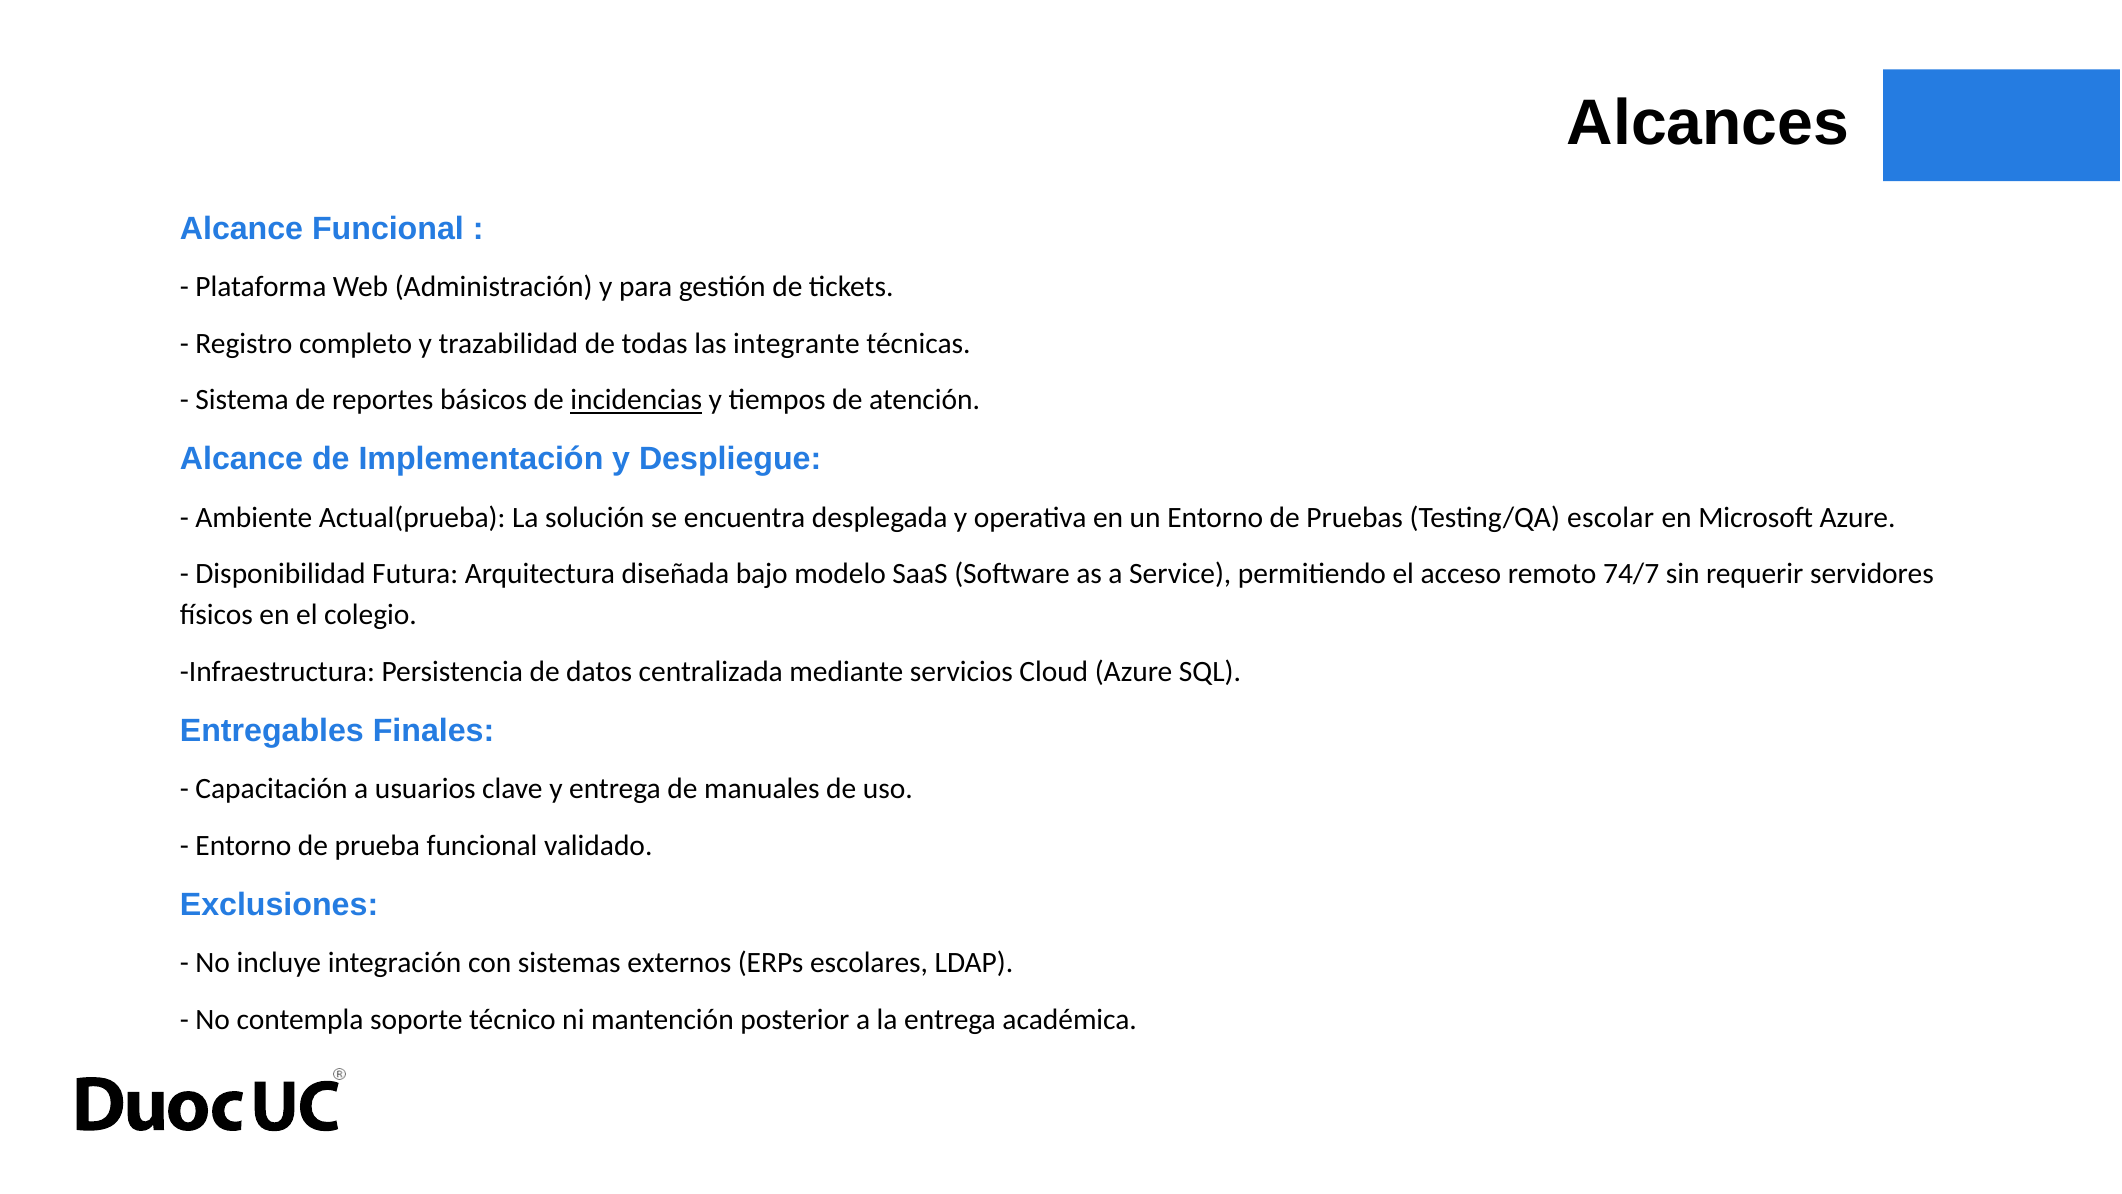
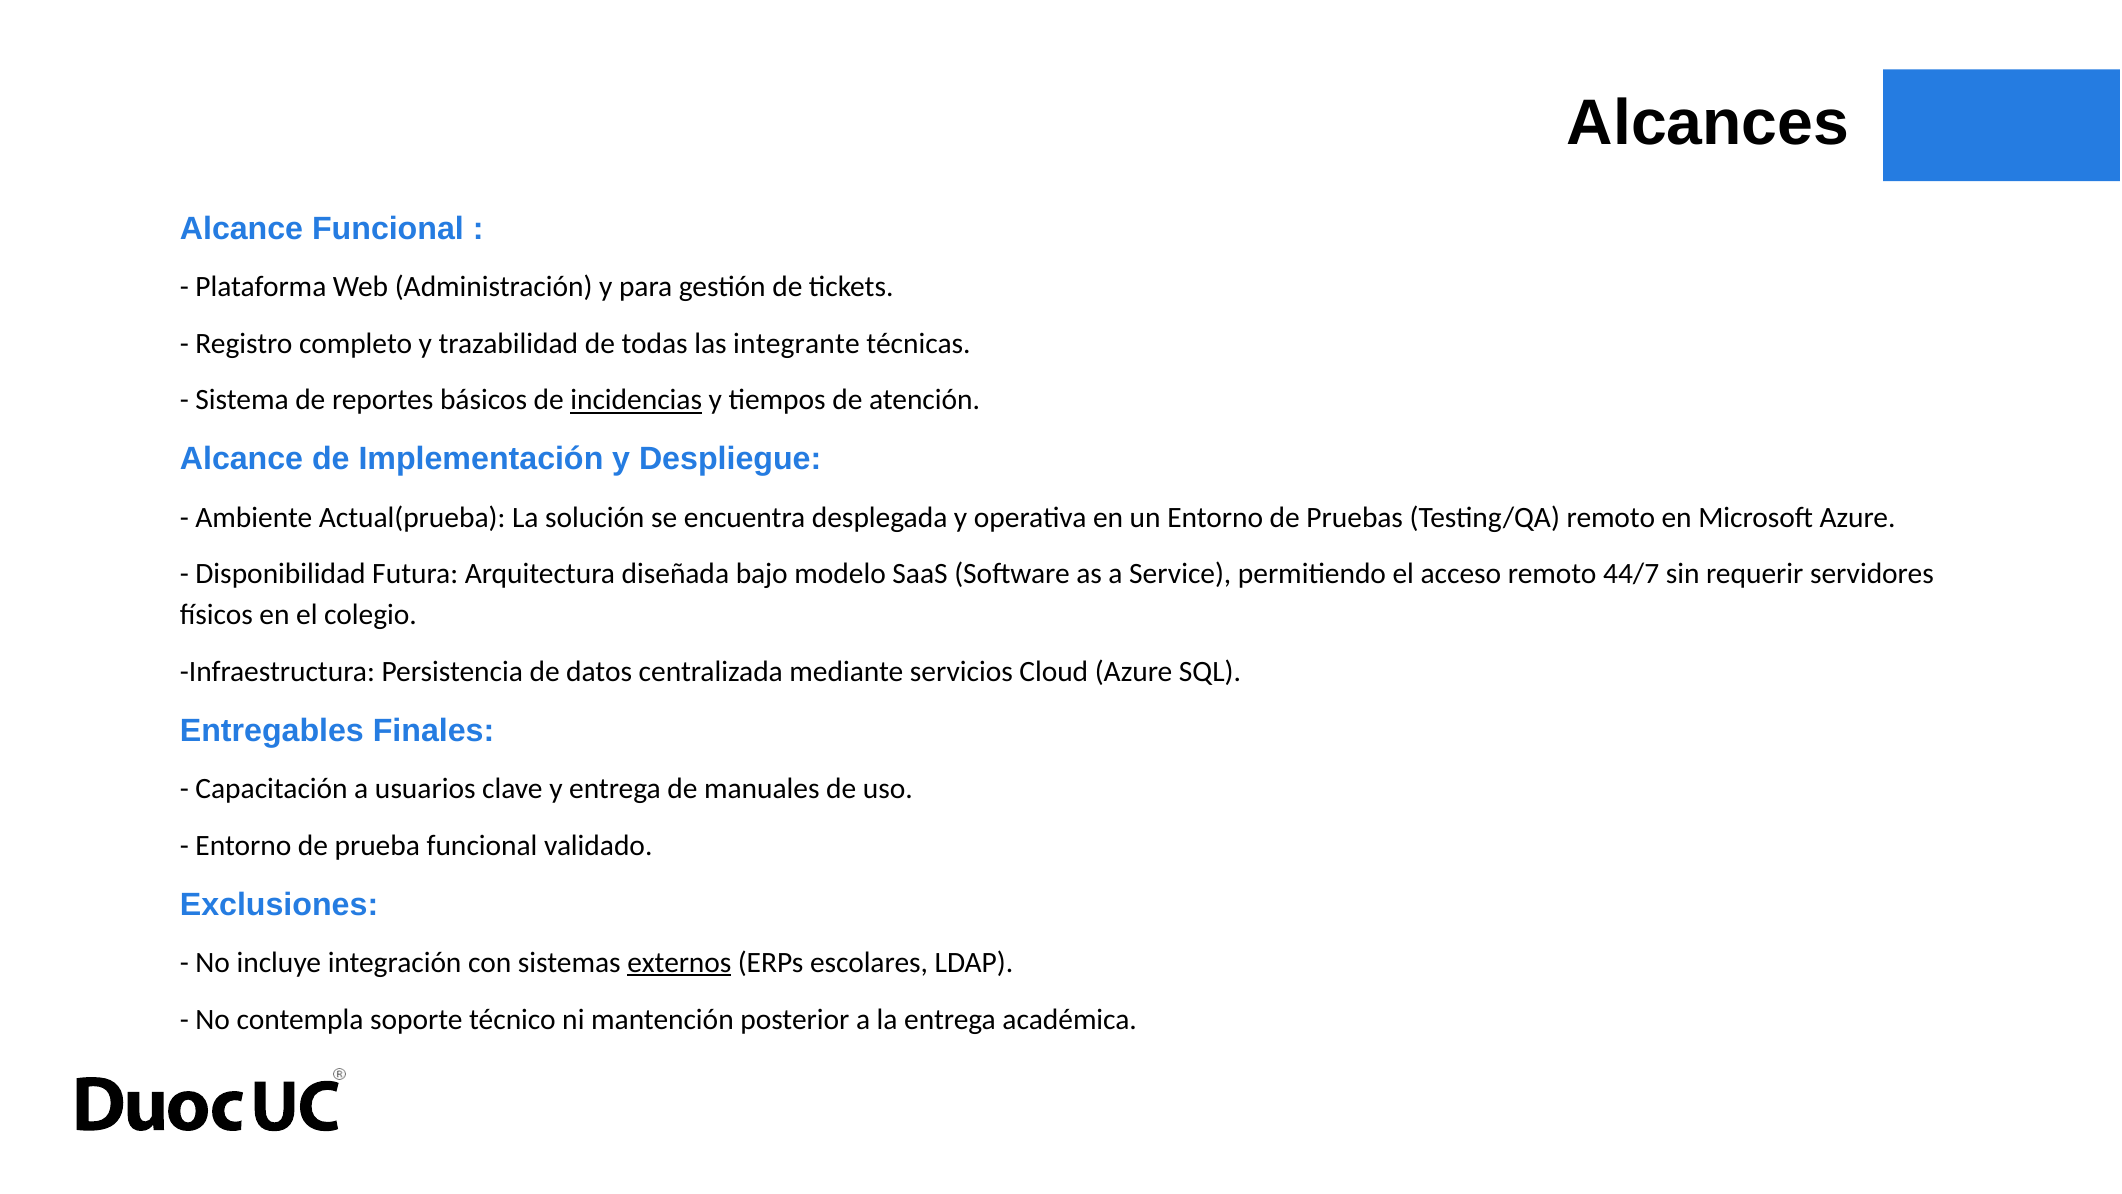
Testing/QA escolar: escolar -> remoto
74/7: 74/7 -> 44/7
externos underline: none -> present
